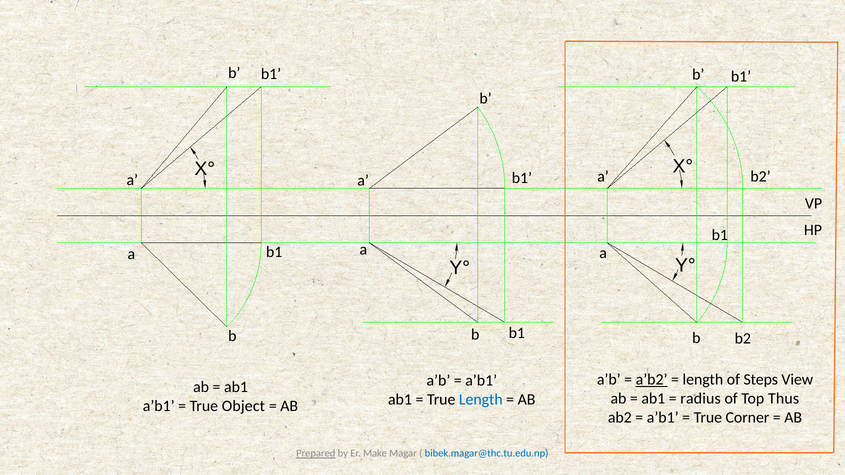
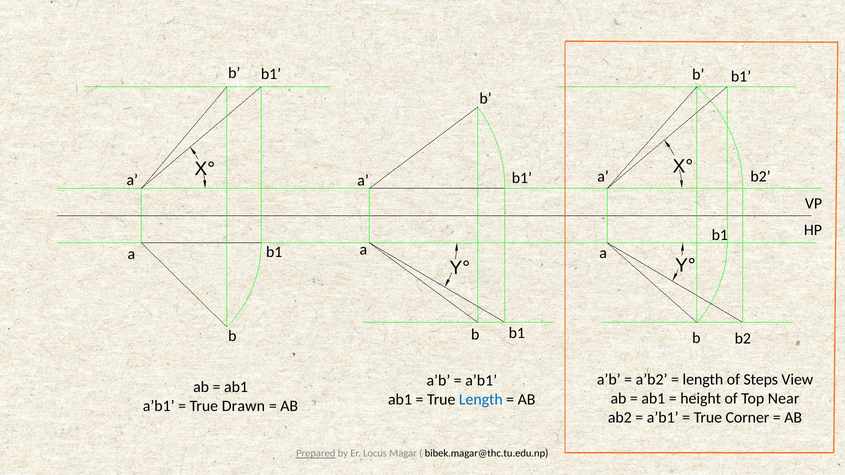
a’b2 underline: present -> none
radius: radius -> height
Thus: Thus -> Near
Object: Object -> Drawn
Make: Make -> Locus
bibek.magar@thc.tu.edu.np colour: blue -> black
